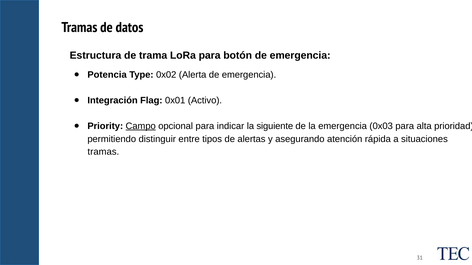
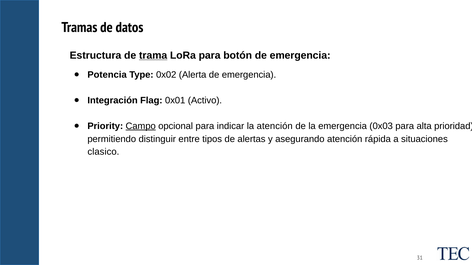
trama underline: none -> present
la siguiente: siguiente -> atención
tramas at (103, 152): tramas -> clasico
